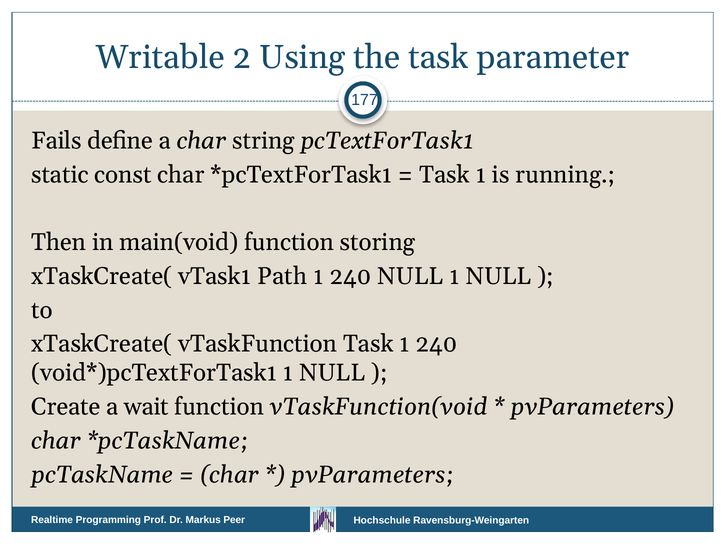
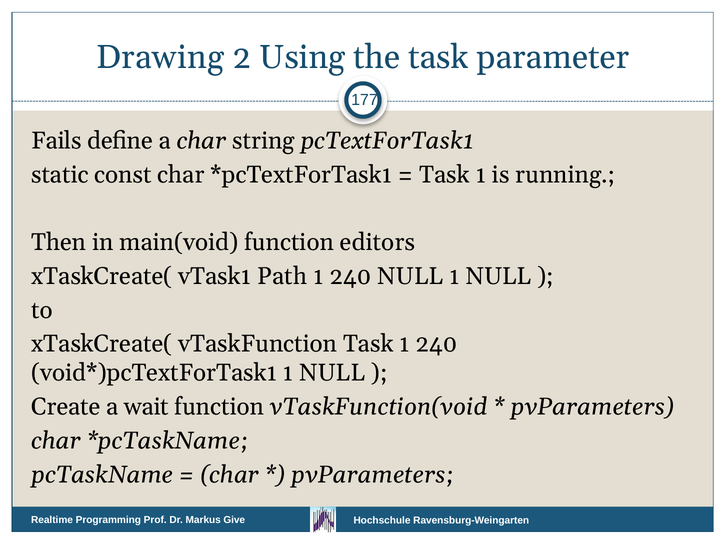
Writable: Writable -> Drawing
storing: storing -> editors
Peer: Peer -> Give
